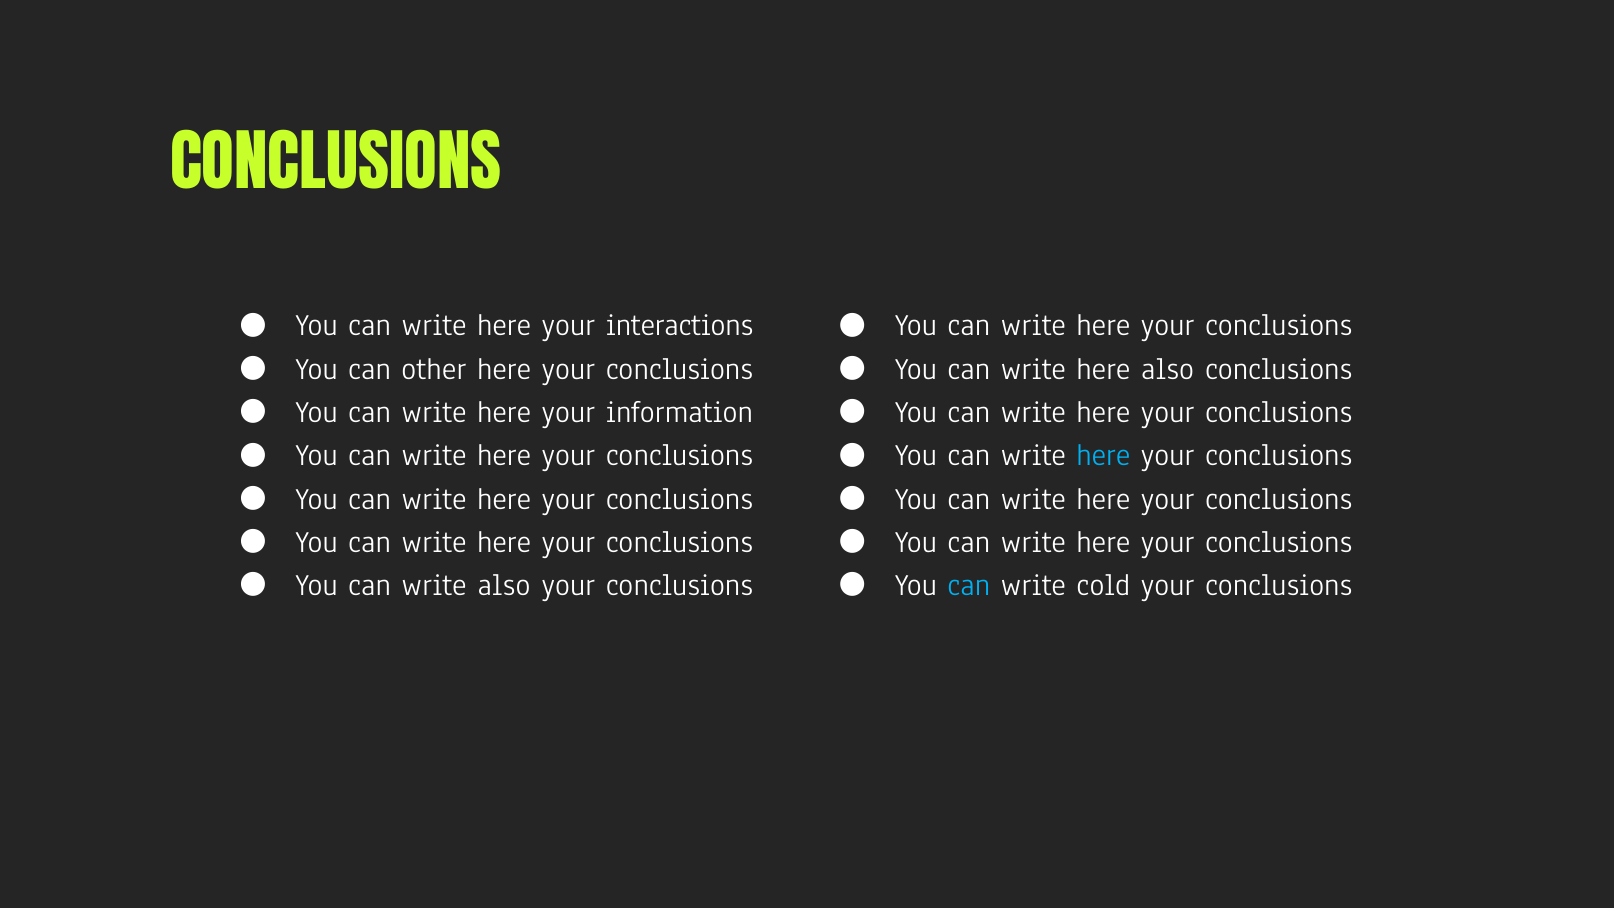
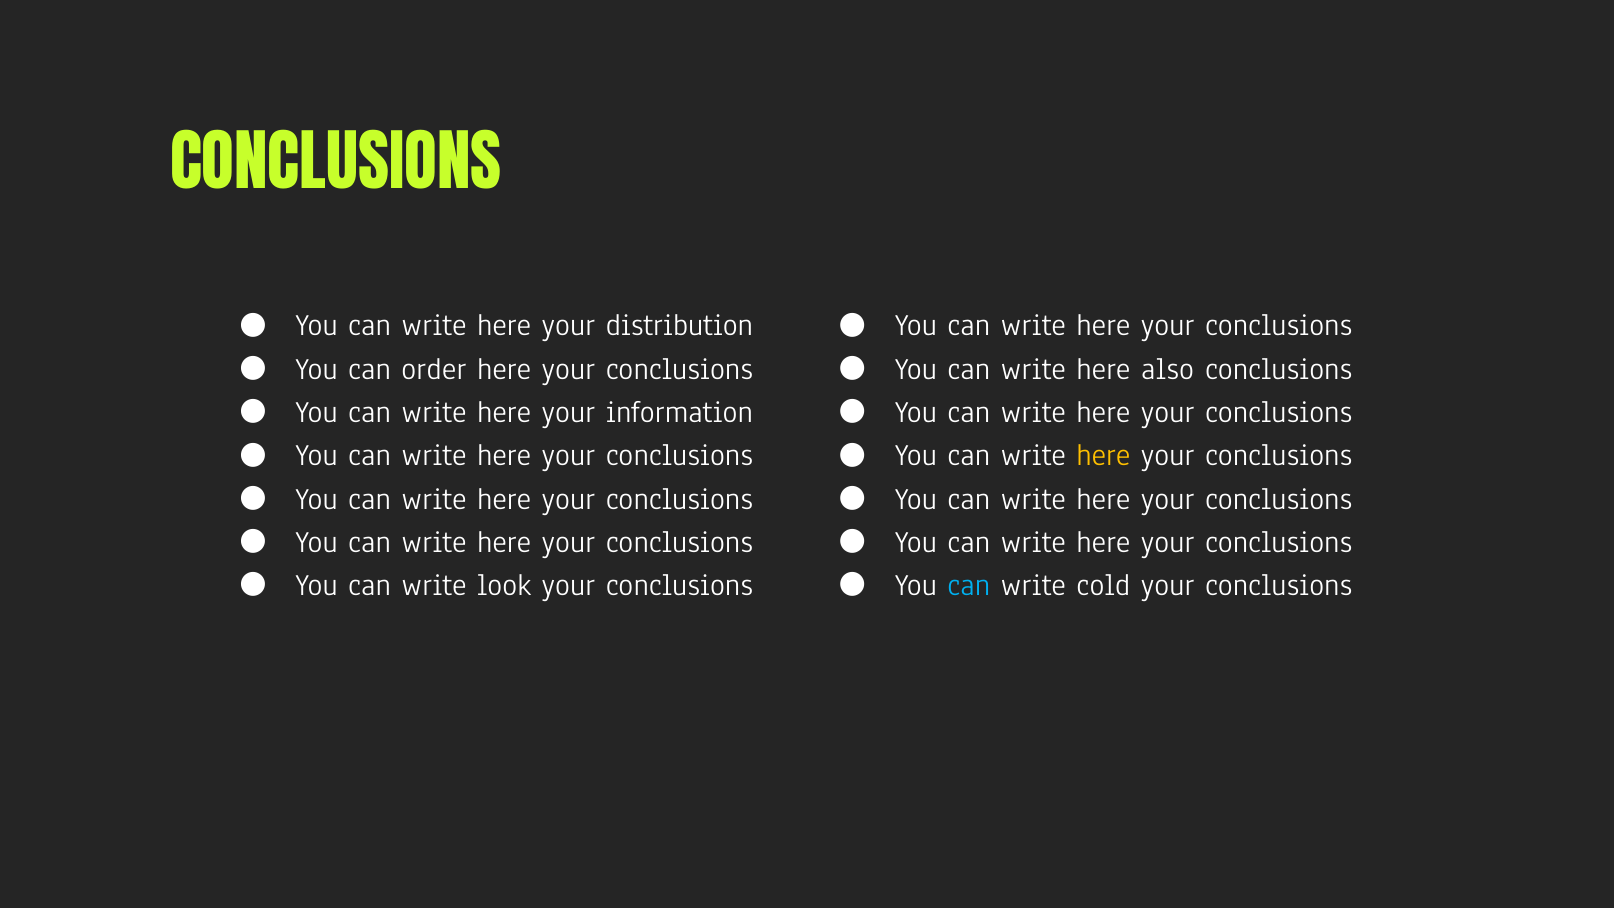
interactions: interactions -> distribution
other: other -> order
here at (1103, 455) colour: light blue -> yellow
write also: also -> look
